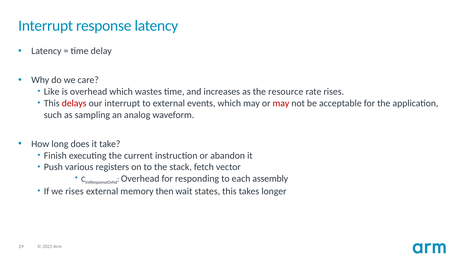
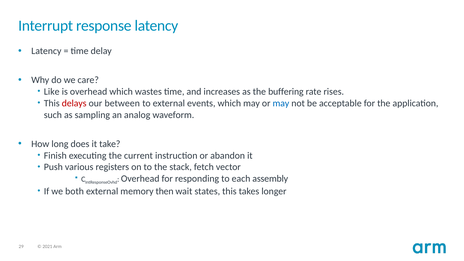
resource: resource -> buffering
our interrupt: interrupt -> between
may at (281, 103) colour: red -> blue
we rises: rises -> both
